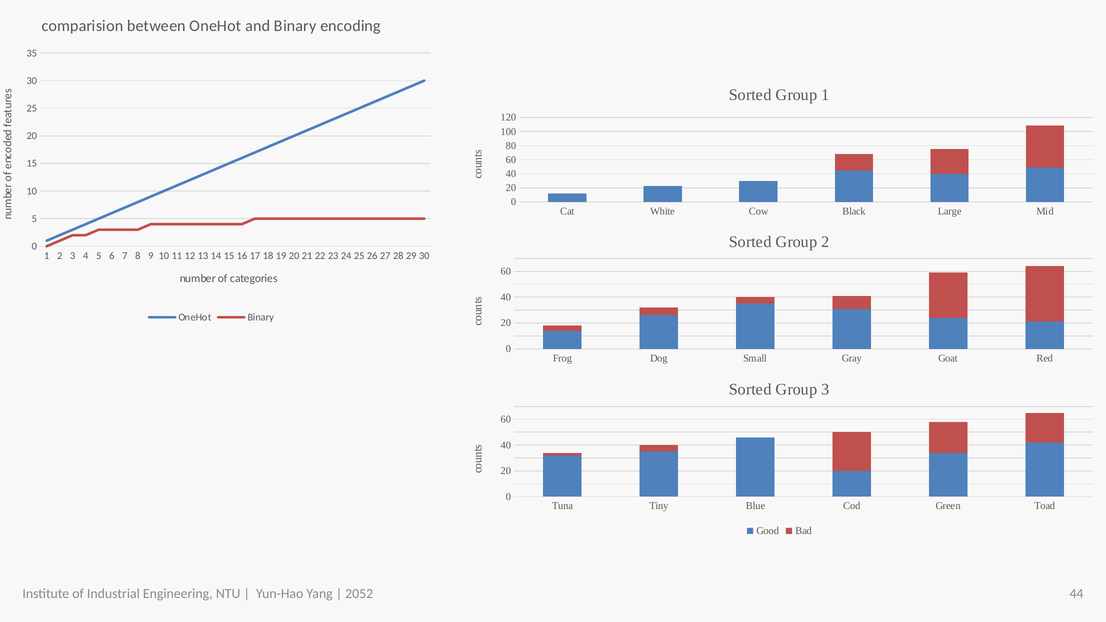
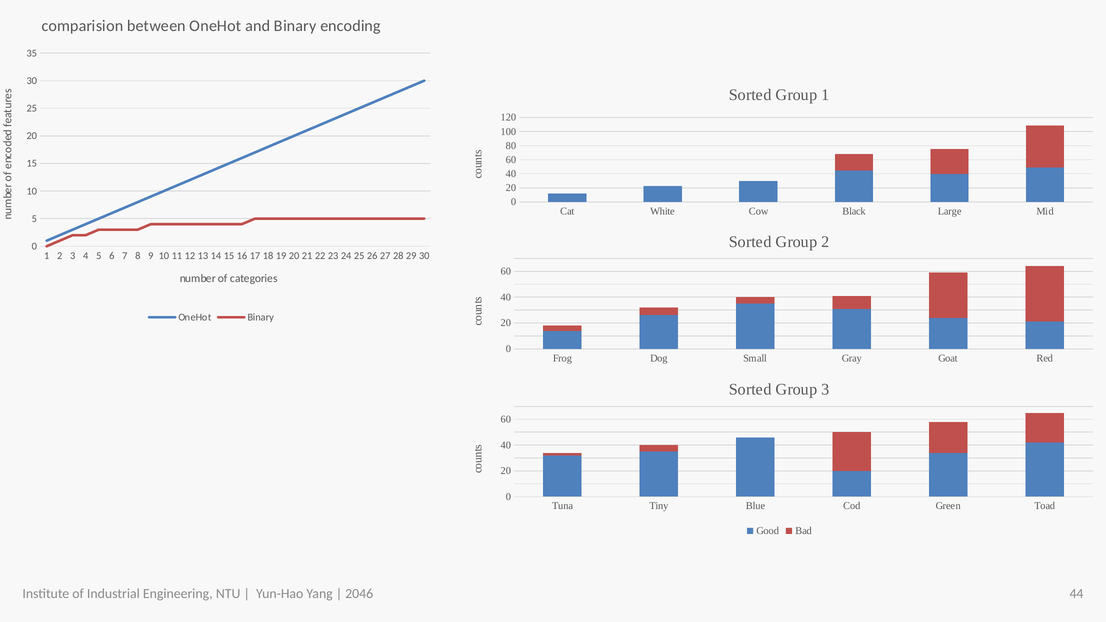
2052: 2052 -> 2046
